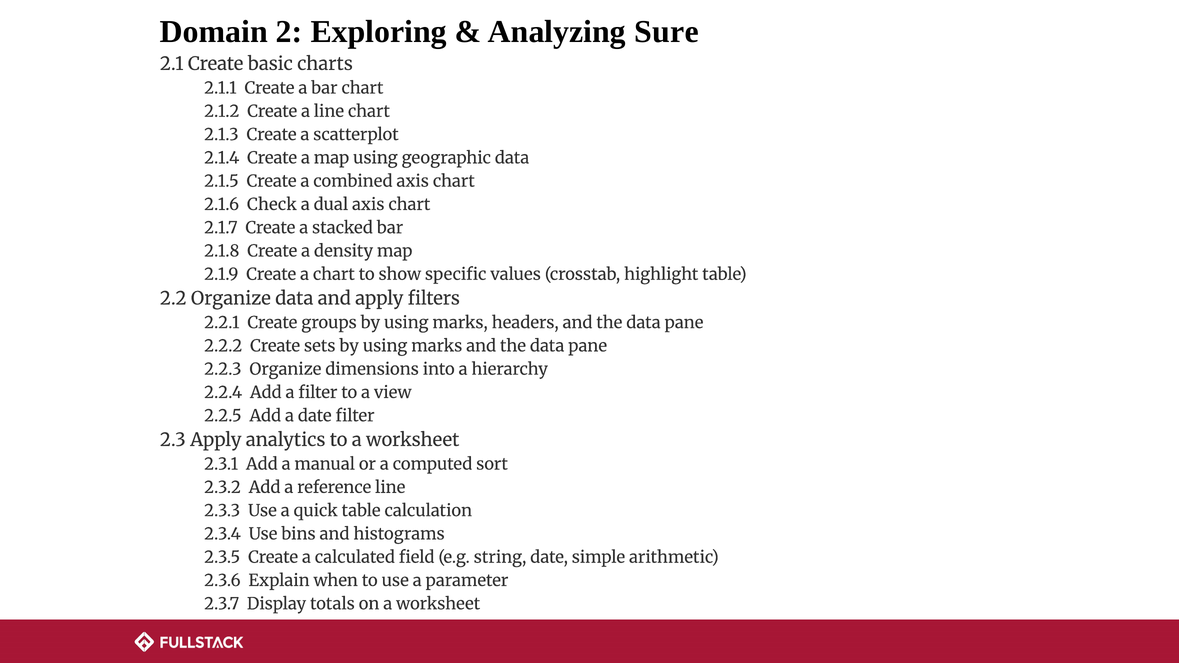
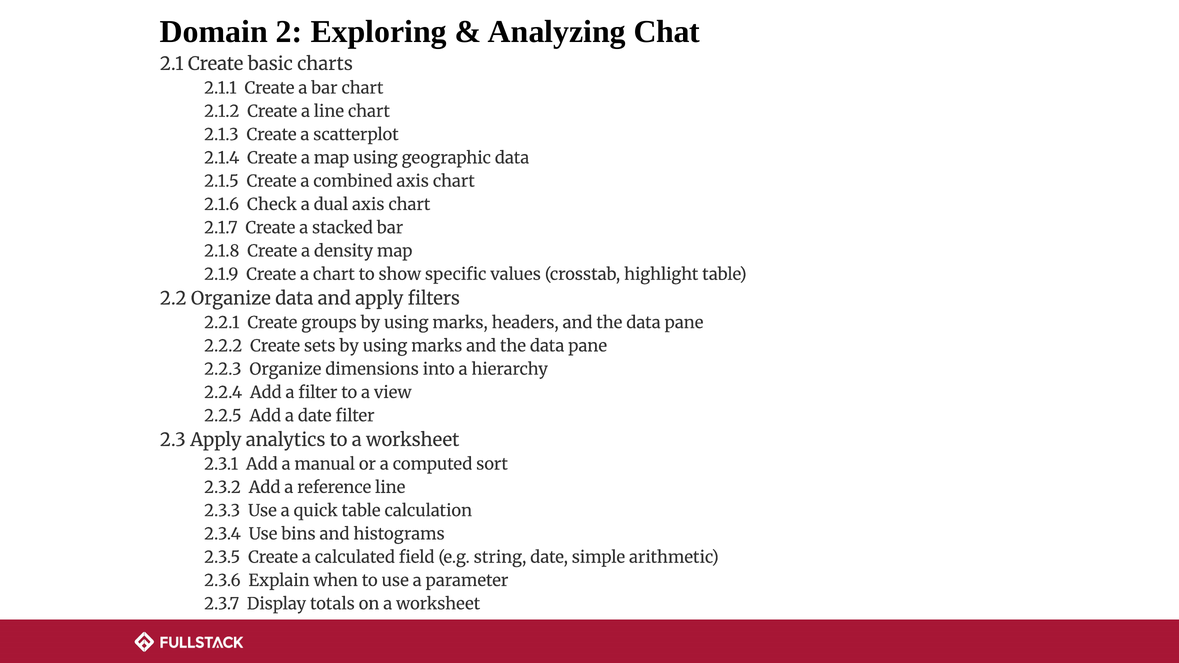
Sure: Sure -> Chat
